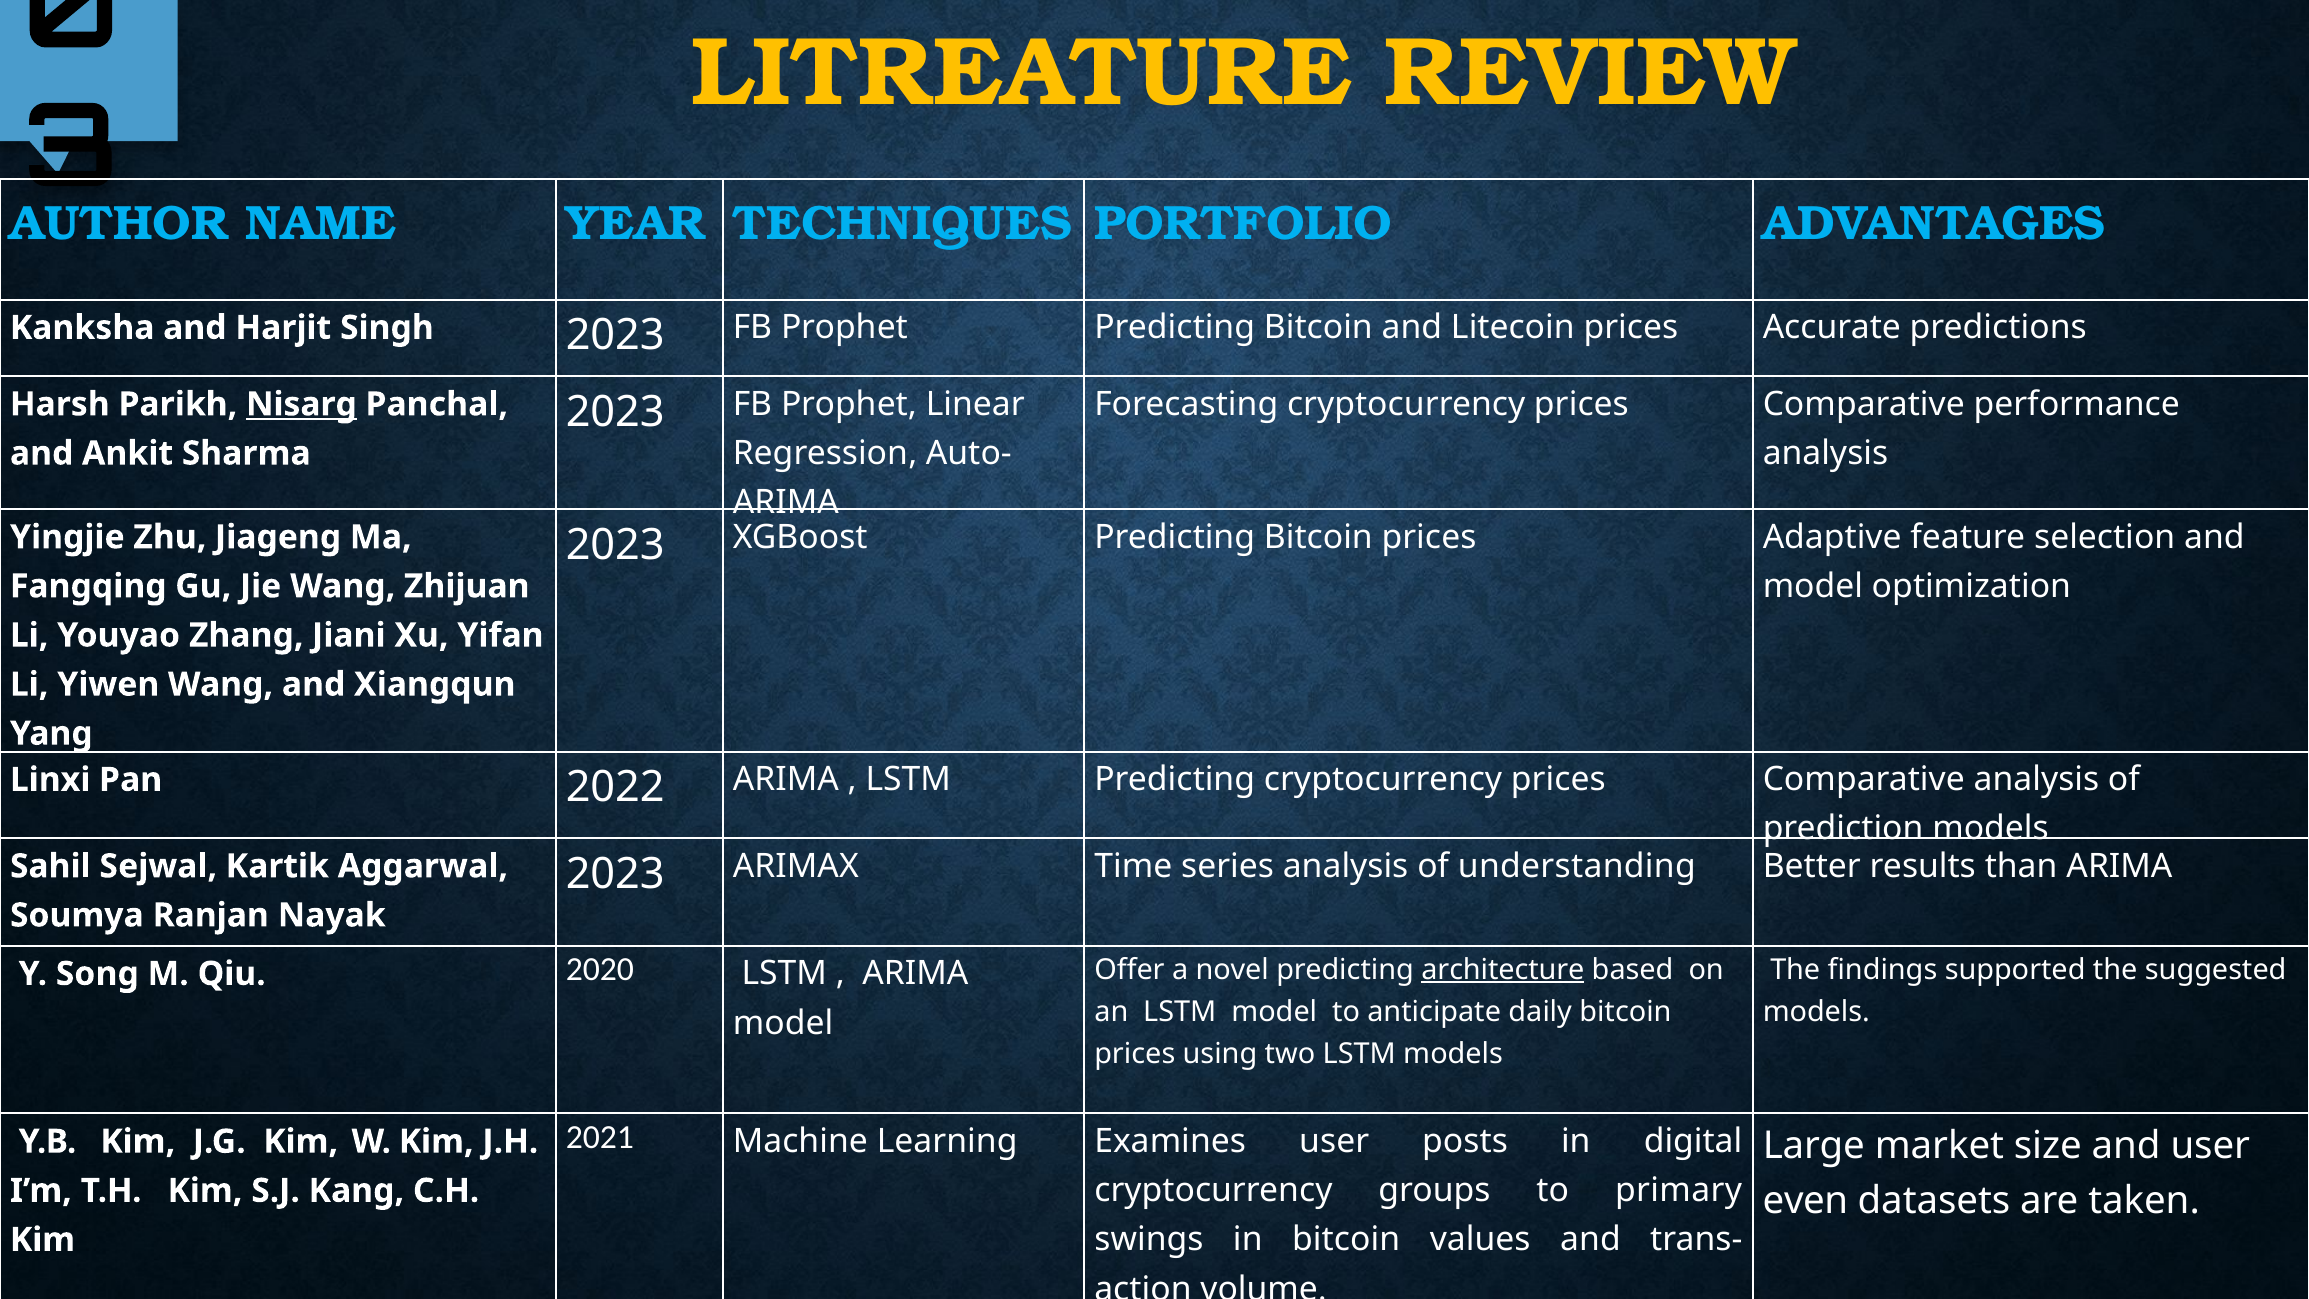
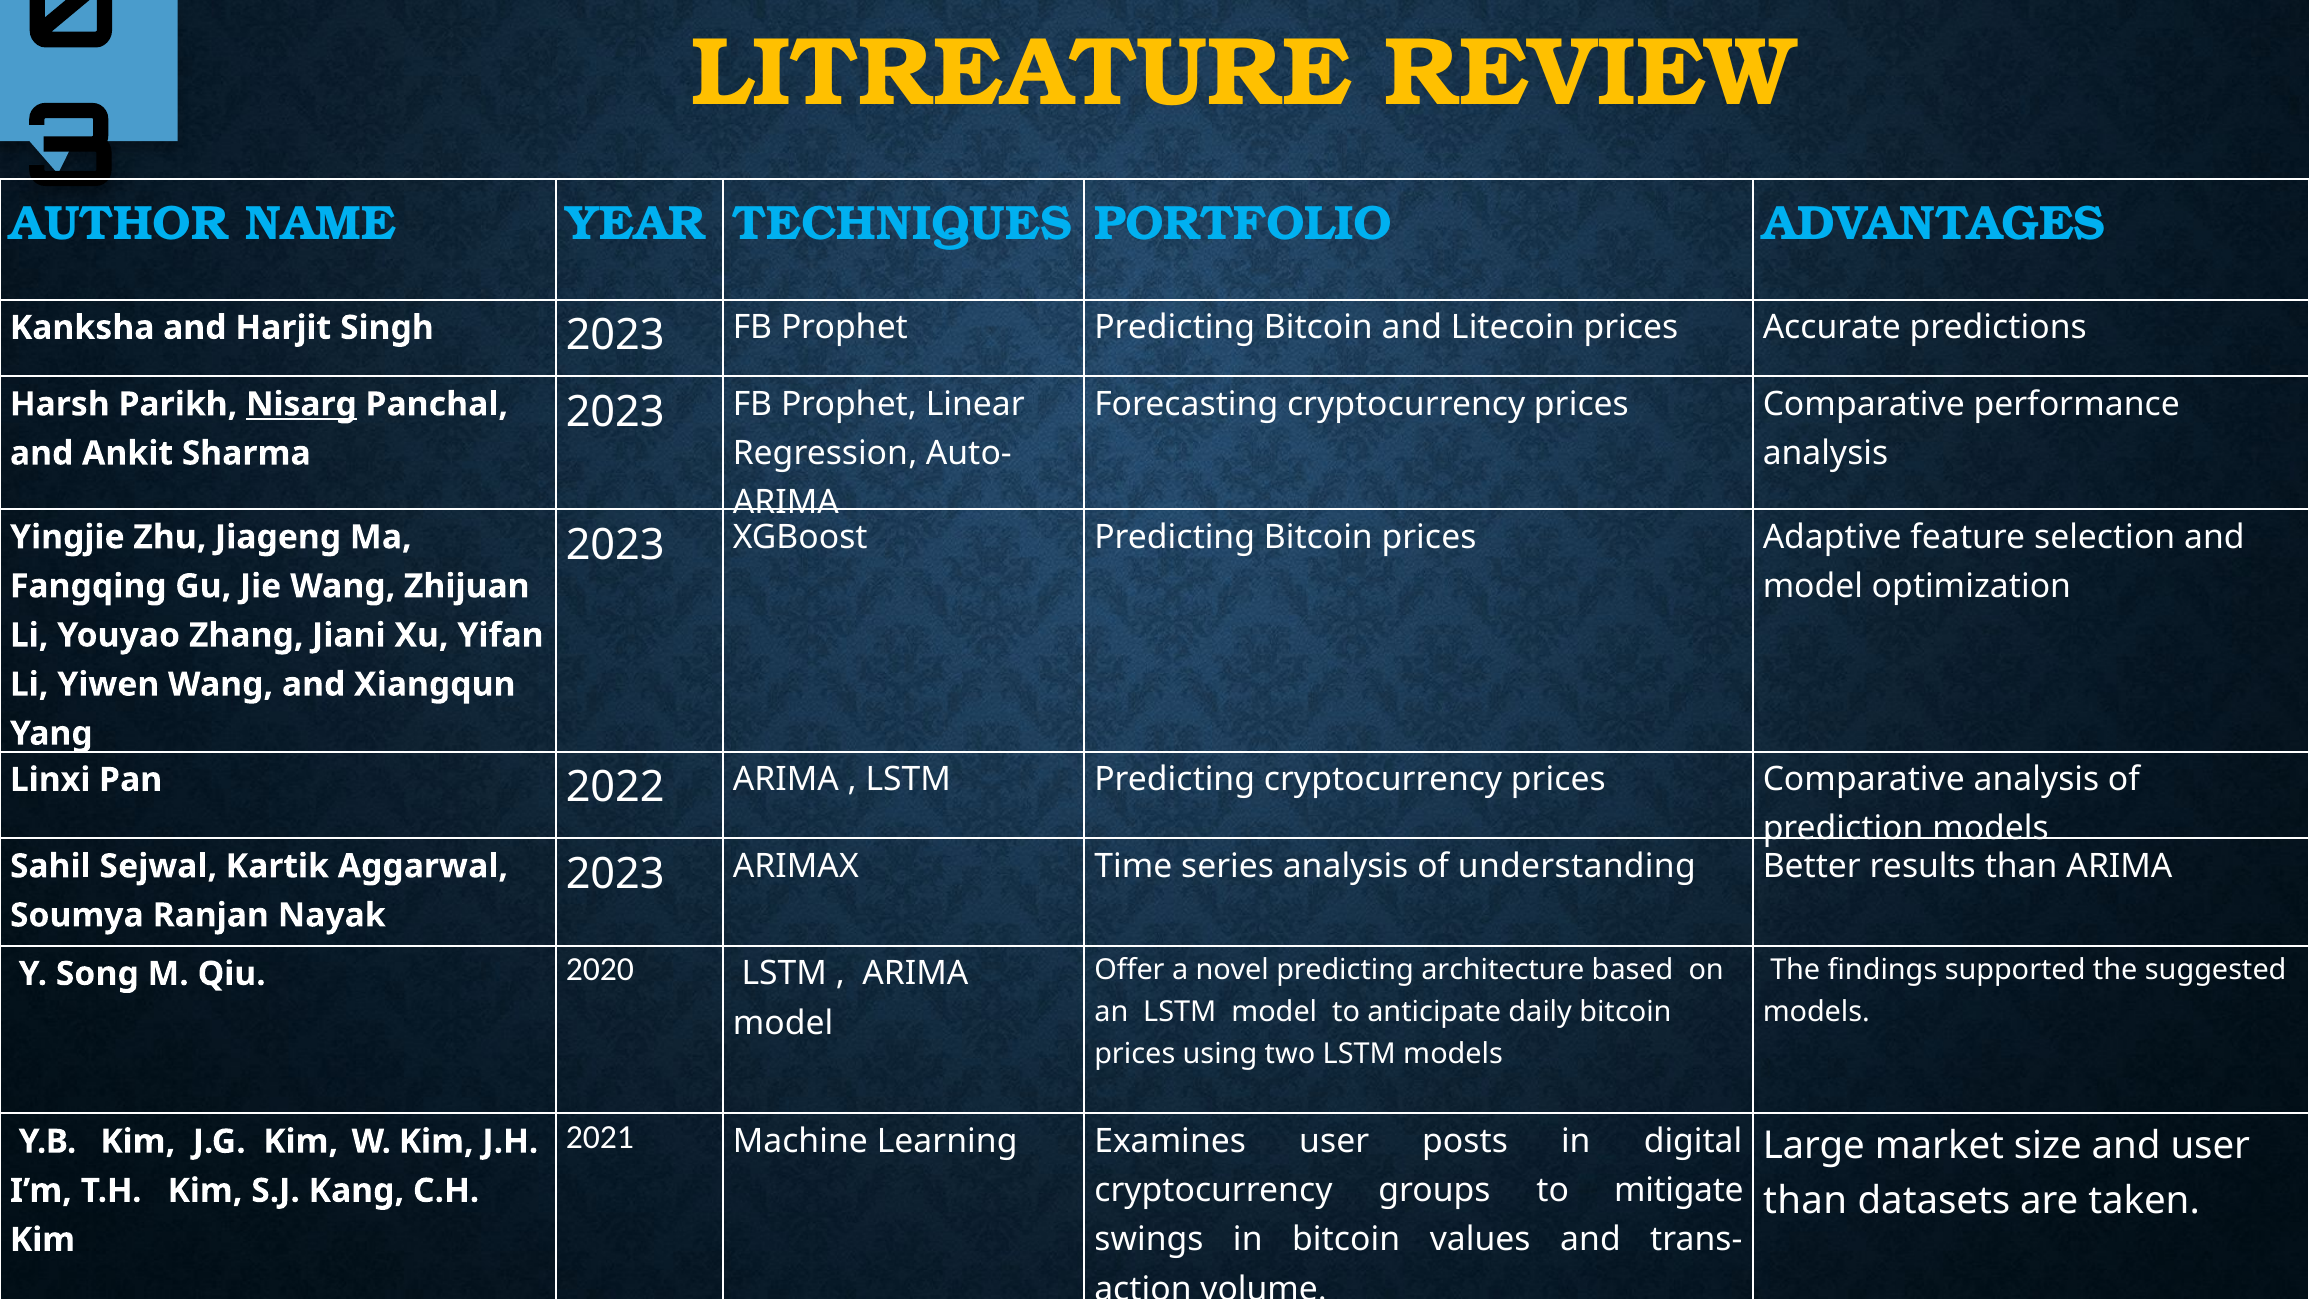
architecture underline: present -> none
primary: primary -> mitigate
even at (1805, 1201): even -> than
